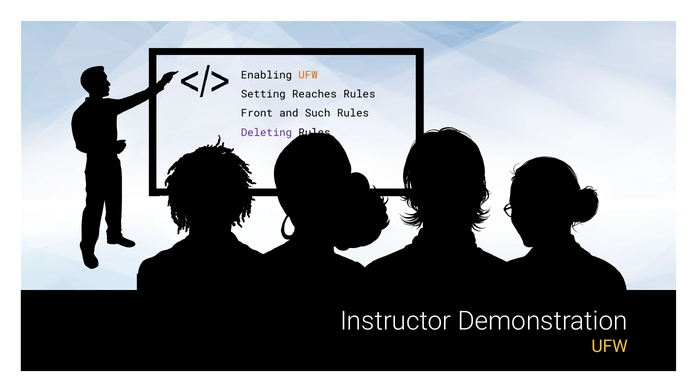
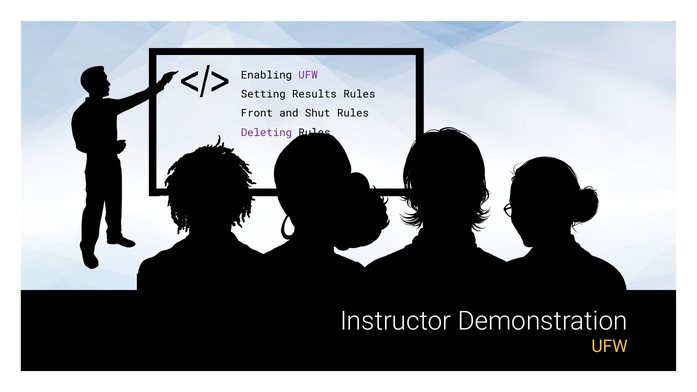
UFW at (308, 75) colour: orange -> purple
Reaches: Reaches -> Results
Such: Such -> Shut
